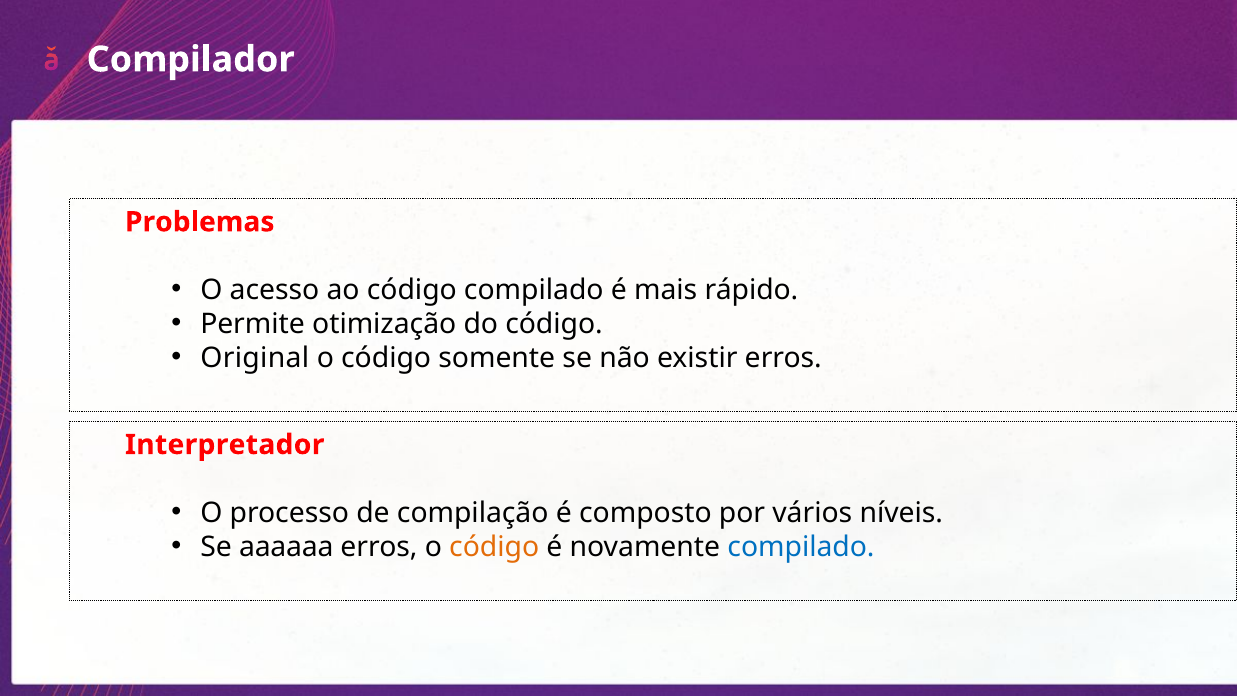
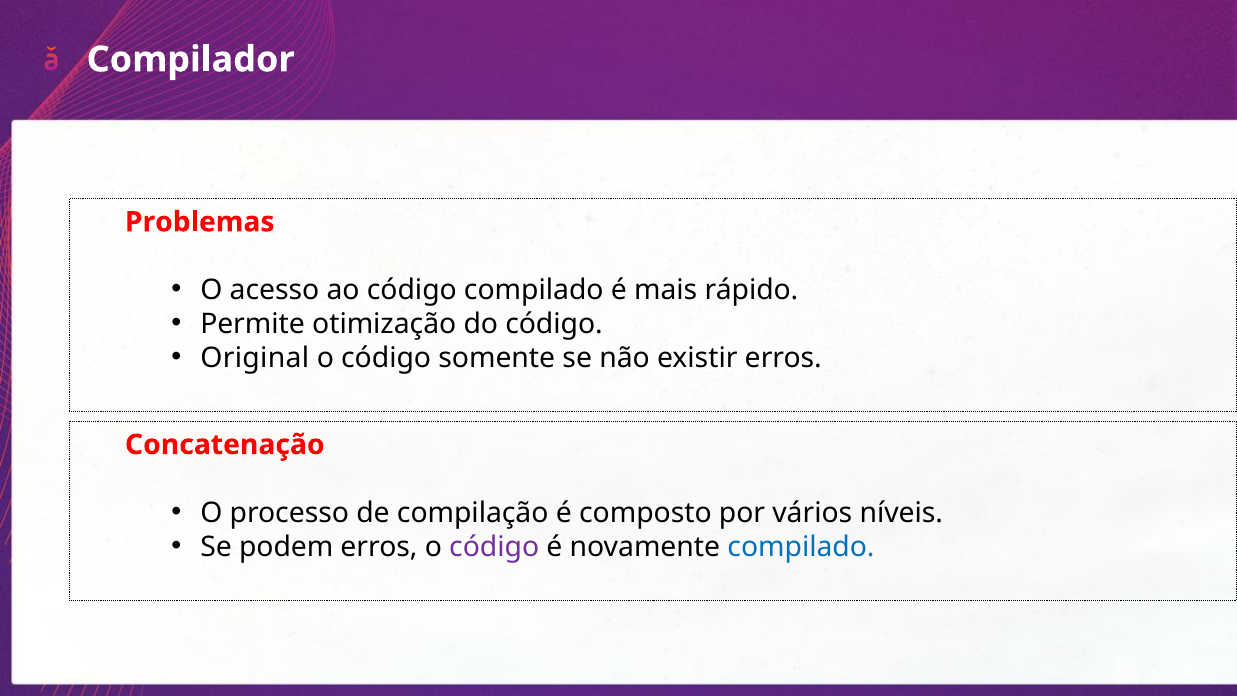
Interpretador: Interpretador -> Concatenação
aaaaaa: aaaaaa -> podem
código at (494, 547) colour: orange -> purple
